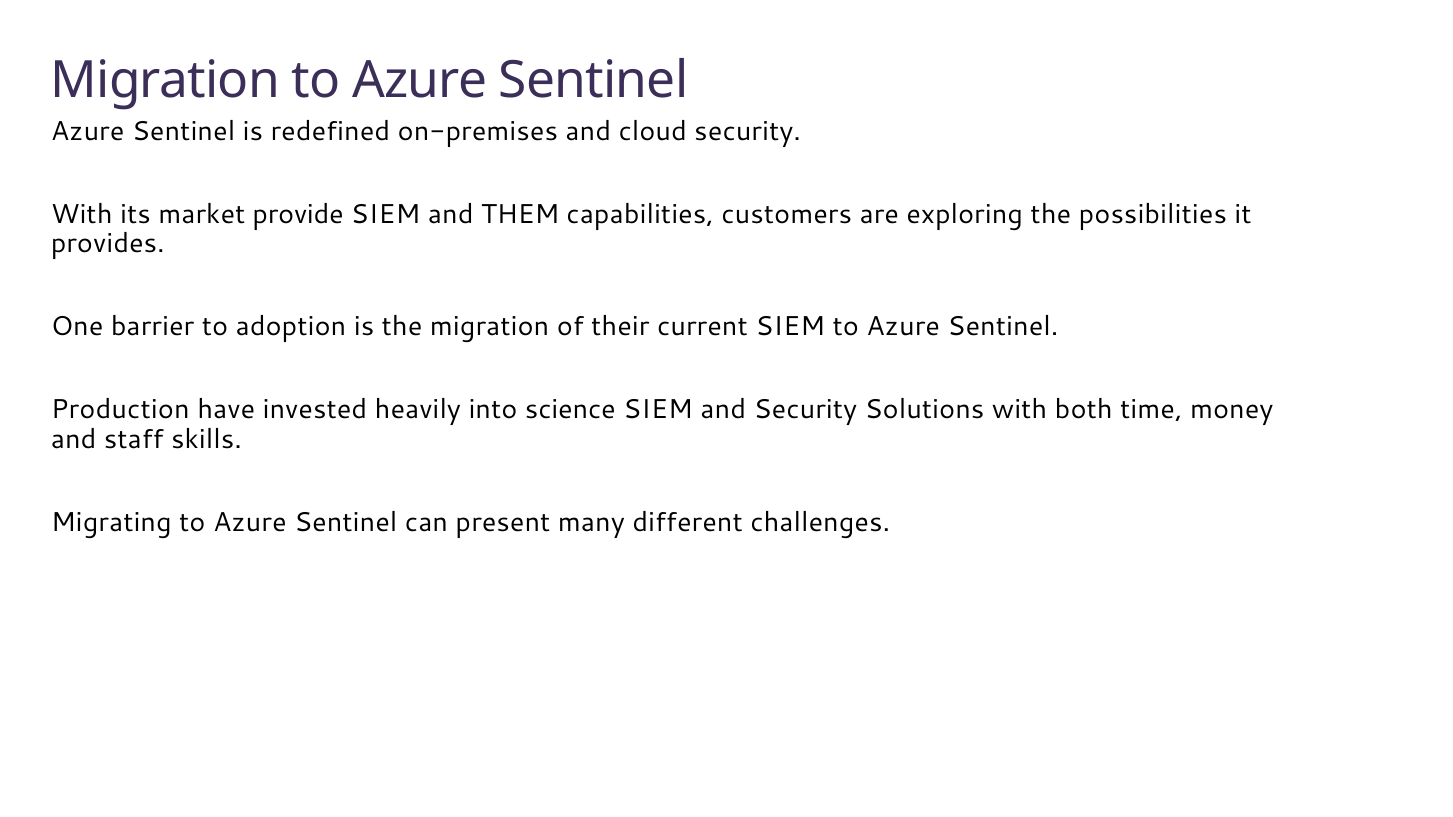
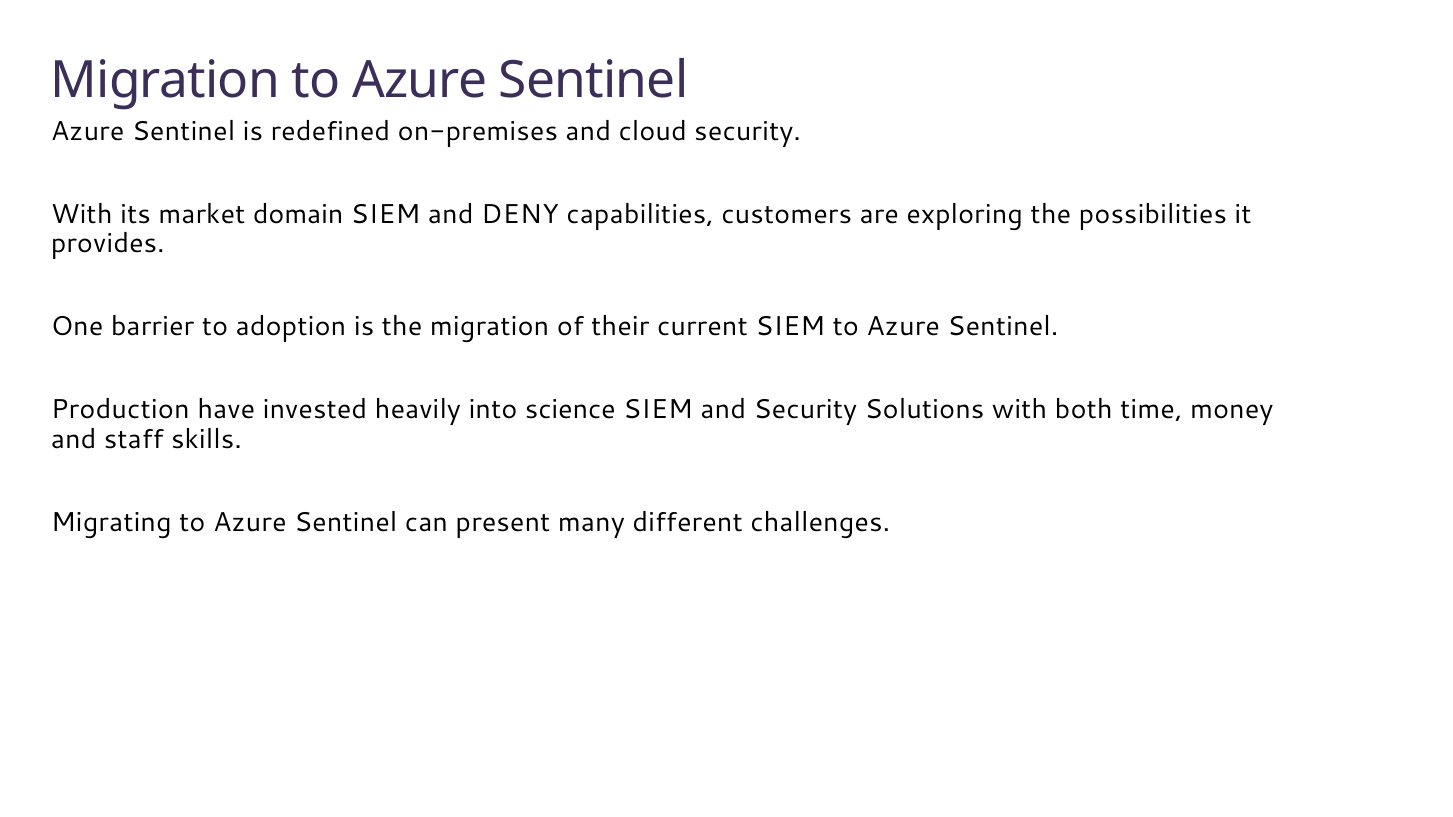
provide: provide -> domain
THEM: THEM -> DENY
